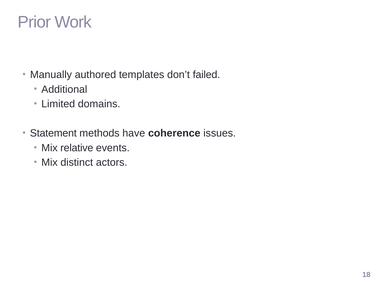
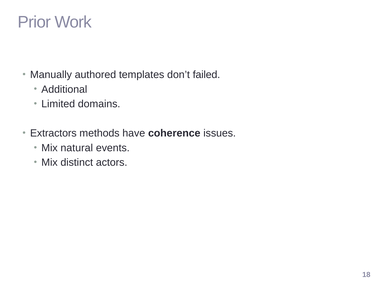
Statement: Statement -> Extractors
relative: relative -> natural
